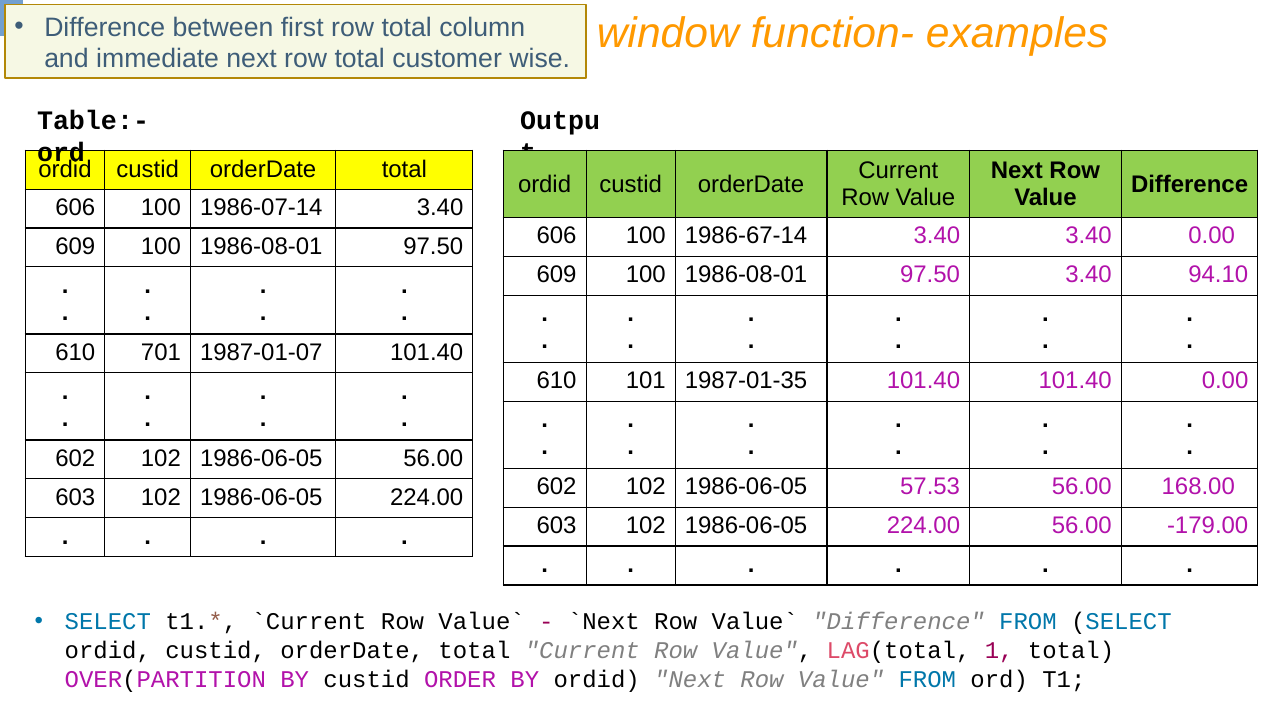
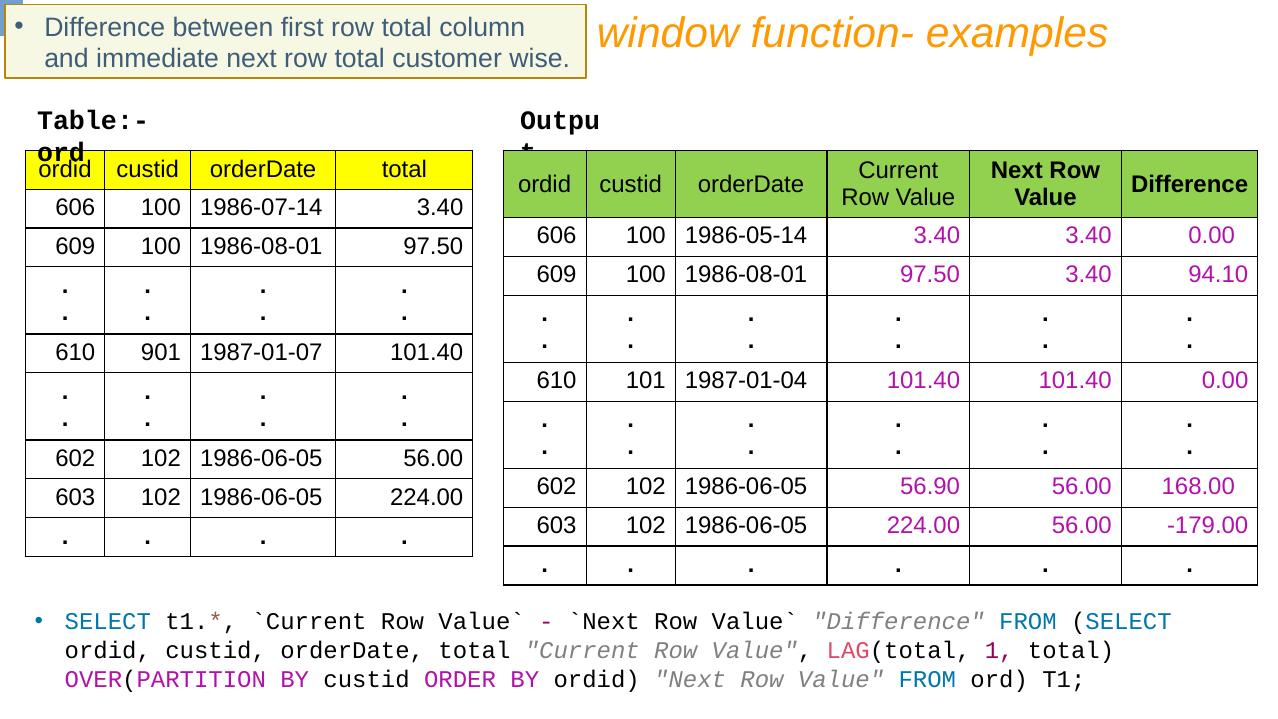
1986-67-14: 1986-67-14 -> 1986-05-14
701: 701 -> 901
1987-01-35: 1987-01-35 -> 1987-01-04
57.53: 57.53 -> 56.90
